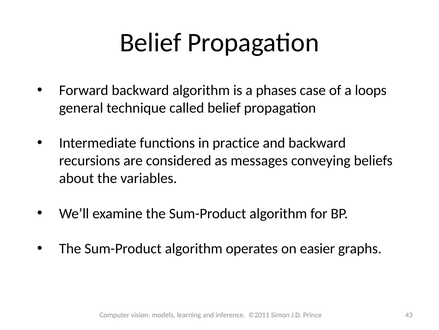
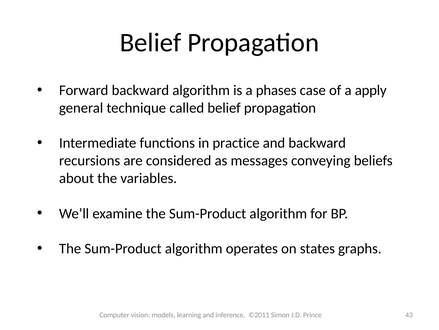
loops: loops -> apply
easier: easier -> states
